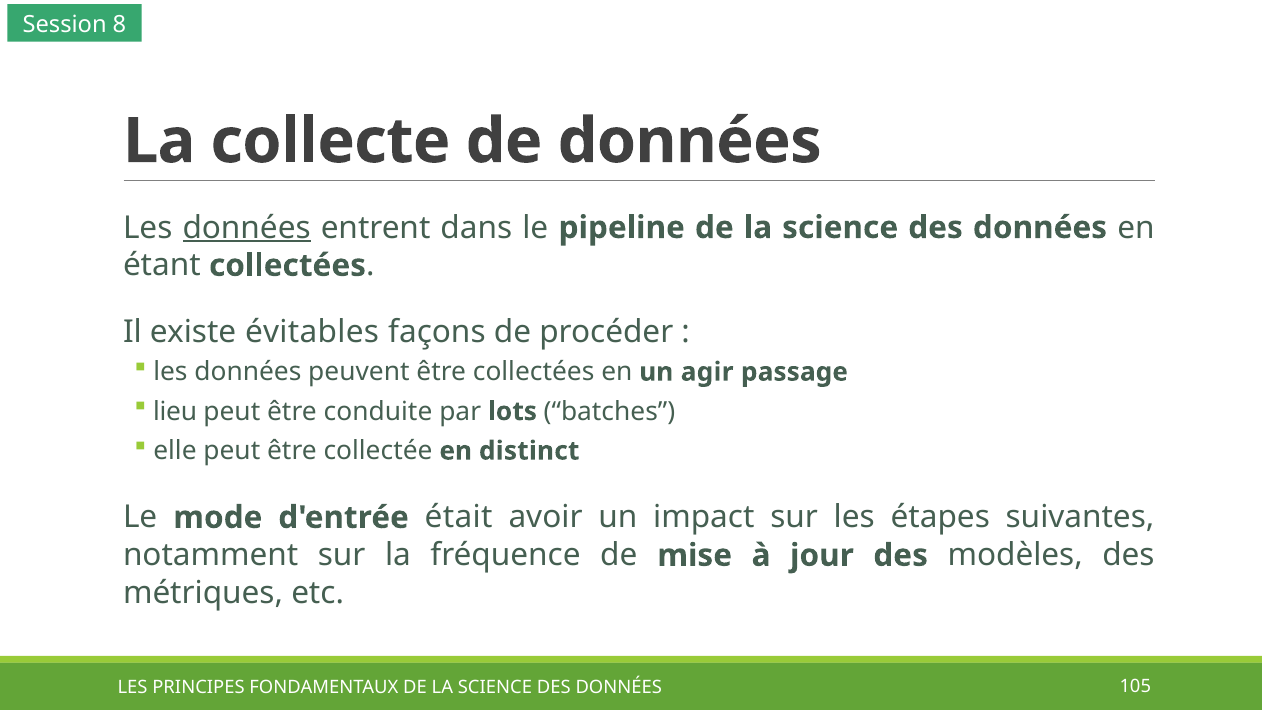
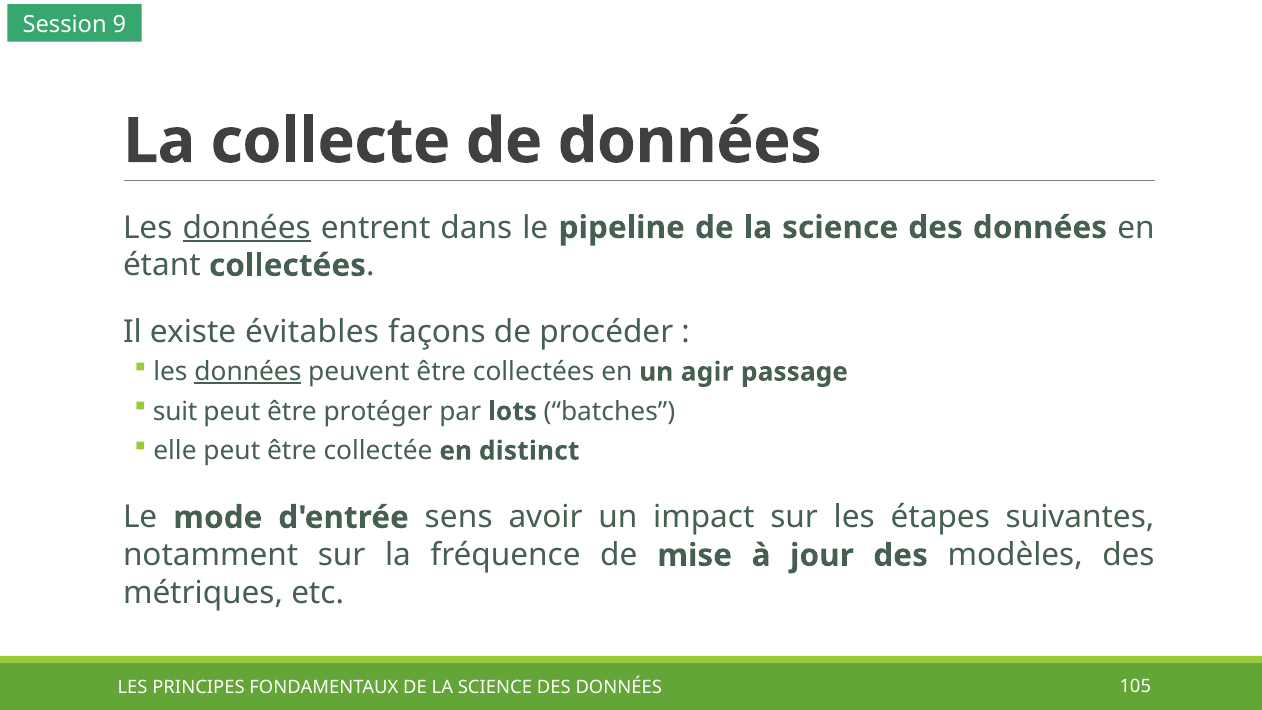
8: 8 -> 9
données at (248, 372) underline: none -> present
lieu: lieu -> suit
conduite: conduite -> protéger
était: était -> sens
